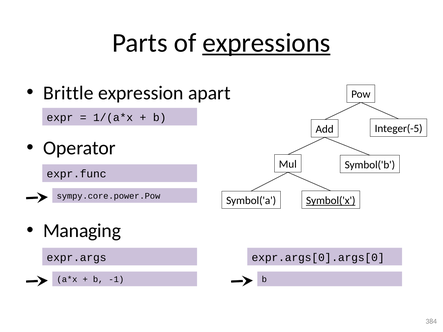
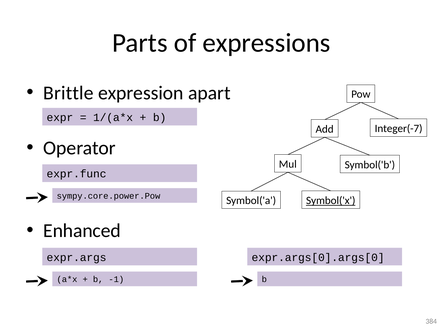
expressions underline: present -> none
Integer(-5: Integer(-5 -> Integer(-7
Managing: Managing -> Enhanced
